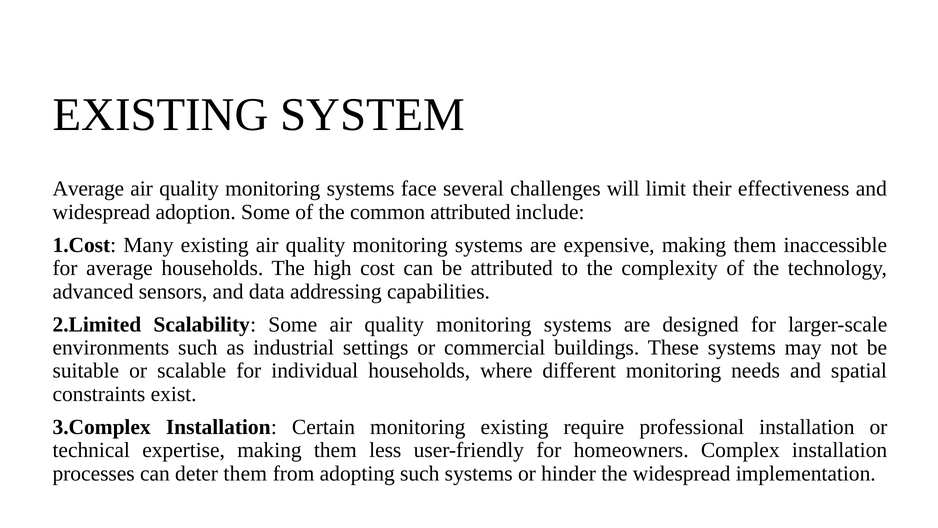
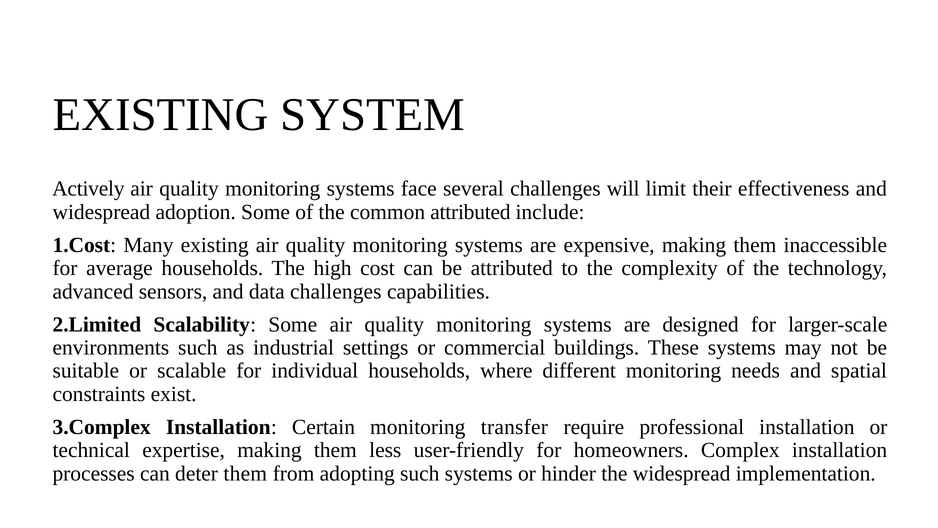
Average at (88, 189): Average -> Actively
data addressing: addressing -> challenges
monitoring existing: existing -> transfer
